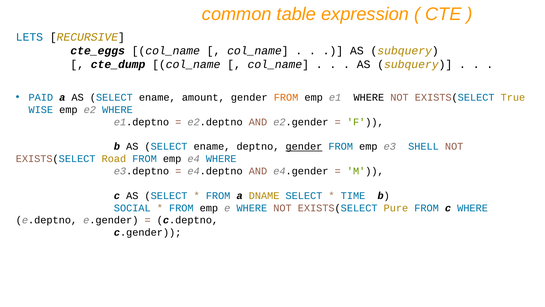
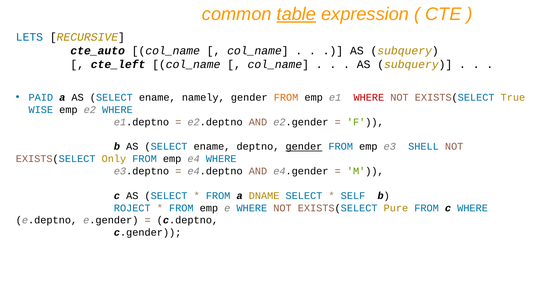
table underline: none -> present
cte_eggs: cte_eggs -> cte_auto
cte_dump: cte_dump -> cte_left
amount: amount -> namely
WHERE at (369, 97) colour: black -> red
Road: Road -> Only
TIME: TIME -> SELF
SOCIAL: SOCIAL -> ROJECT
